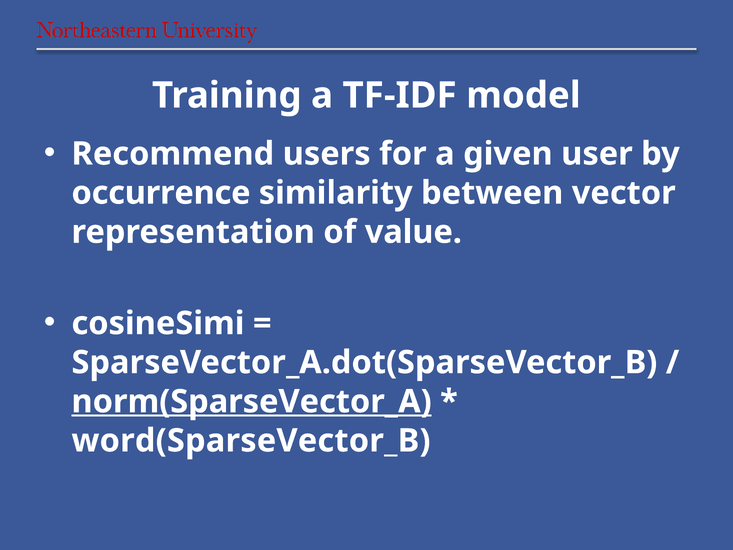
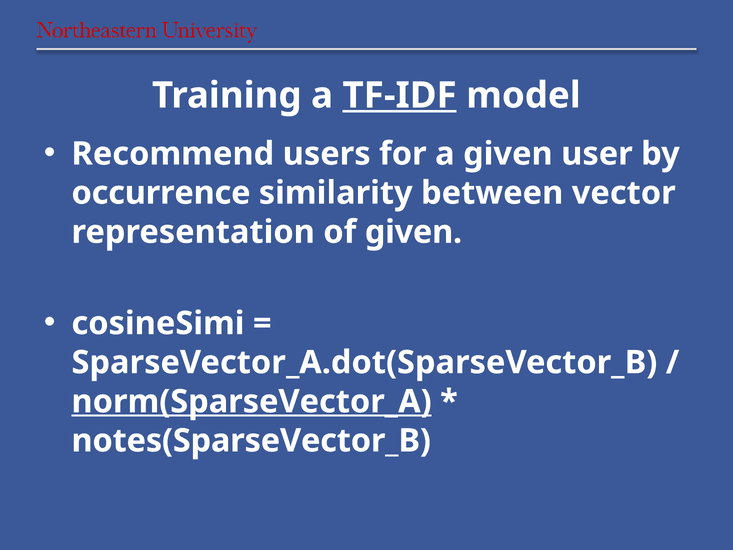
TF-IDF underline: none -> present
of value: value -> given
word(SparseVector_B: word(SparseVector_B -> notes(SparseVector_B
